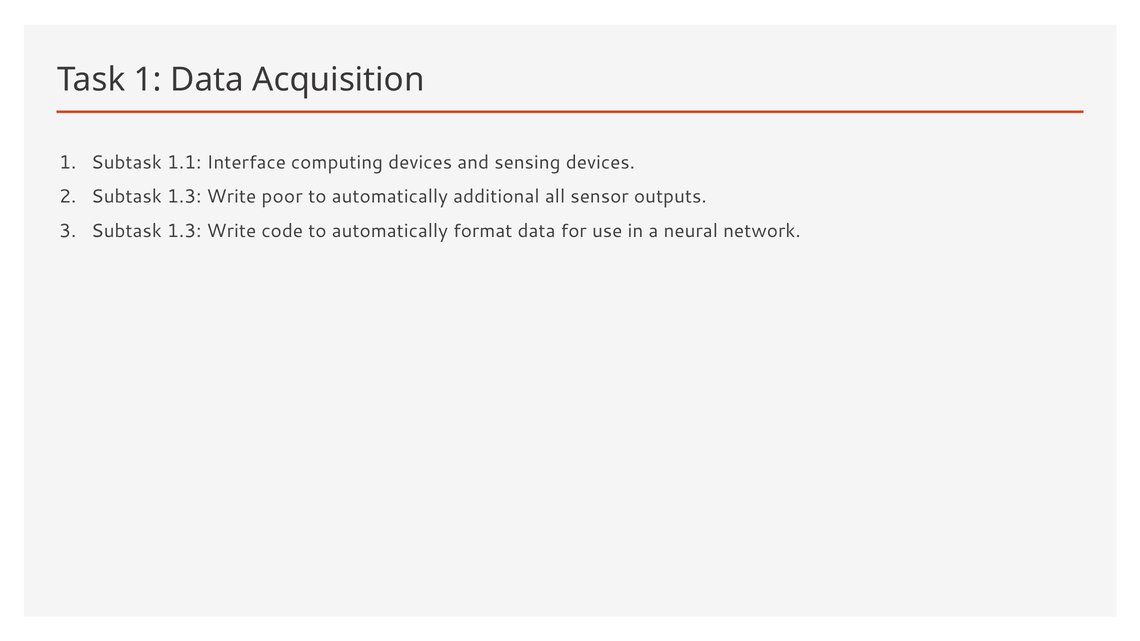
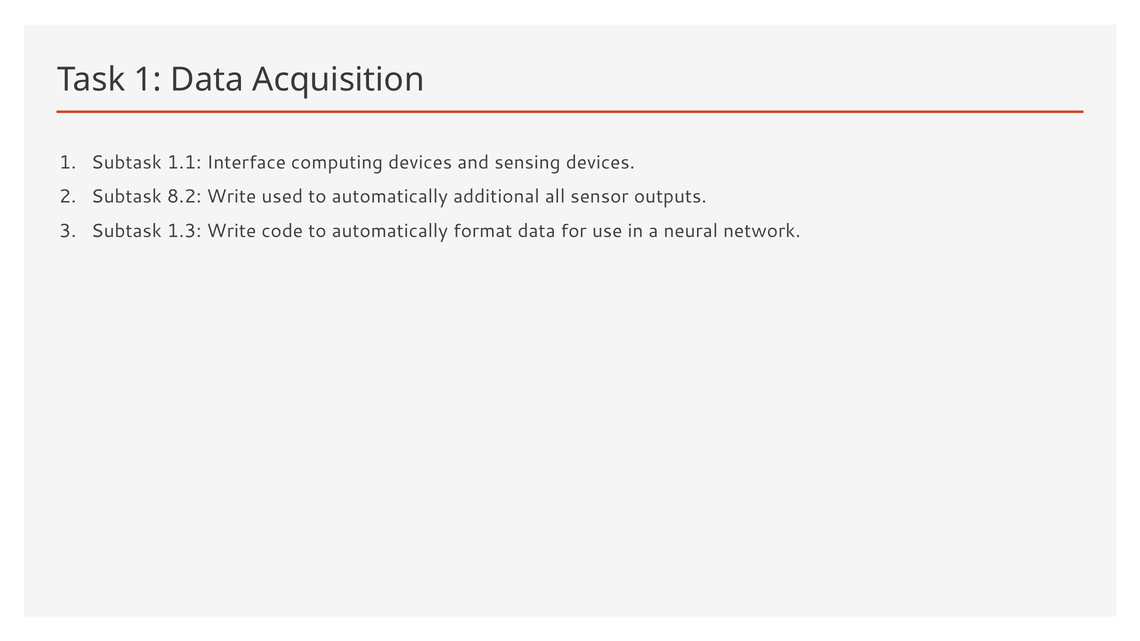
1.3 at (184, 197): 1.3 -> 8.2
poor: poor -> used
